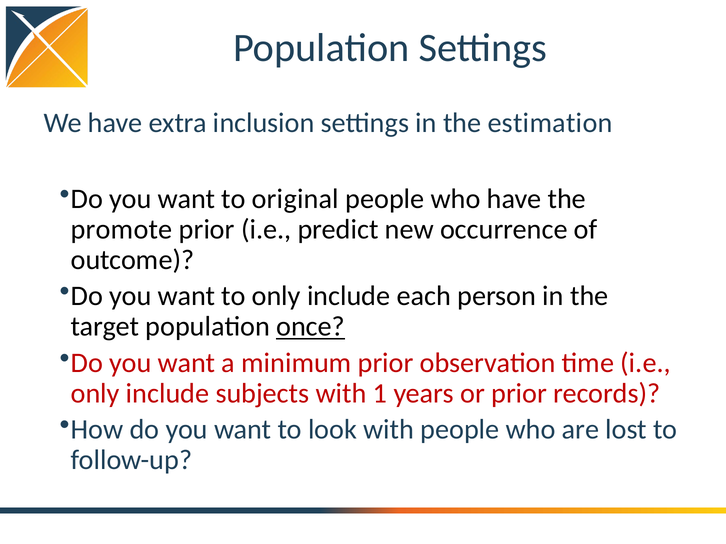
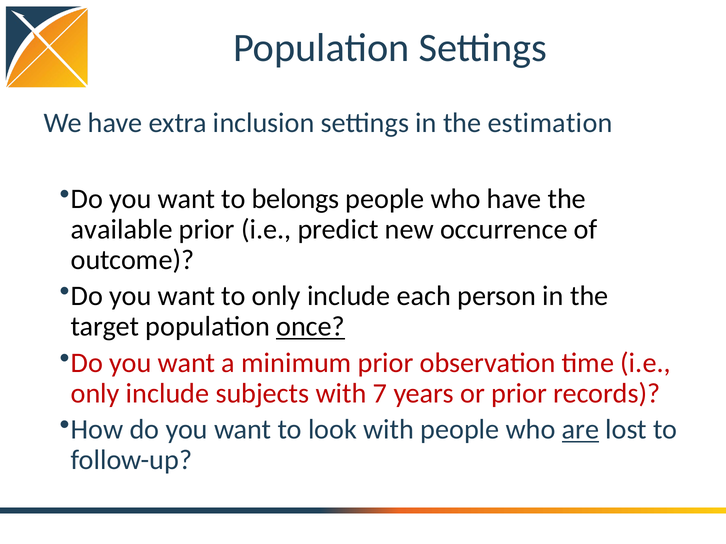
original: original -> belongs
promote: promote -> available
1: 1 -> 7
are underline: none -> present
